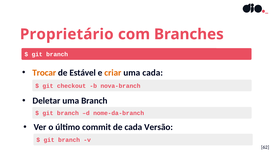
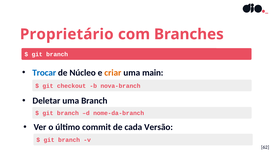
Trocar colour: orange -> blue
Estável: Estável -> Núcleo
uma cada: cada -> main
